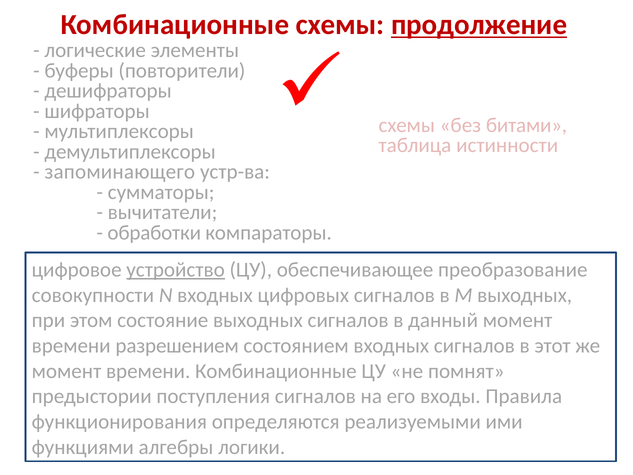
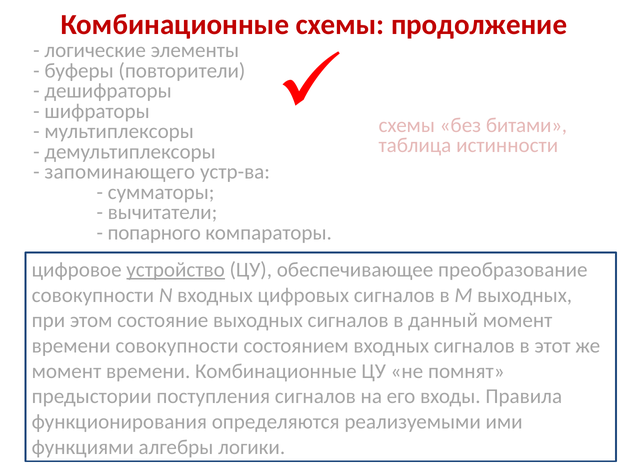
продолжение underline: present -> none
обработки: обработки -> попарного
времени разрешением: разрешением -> совокупности
